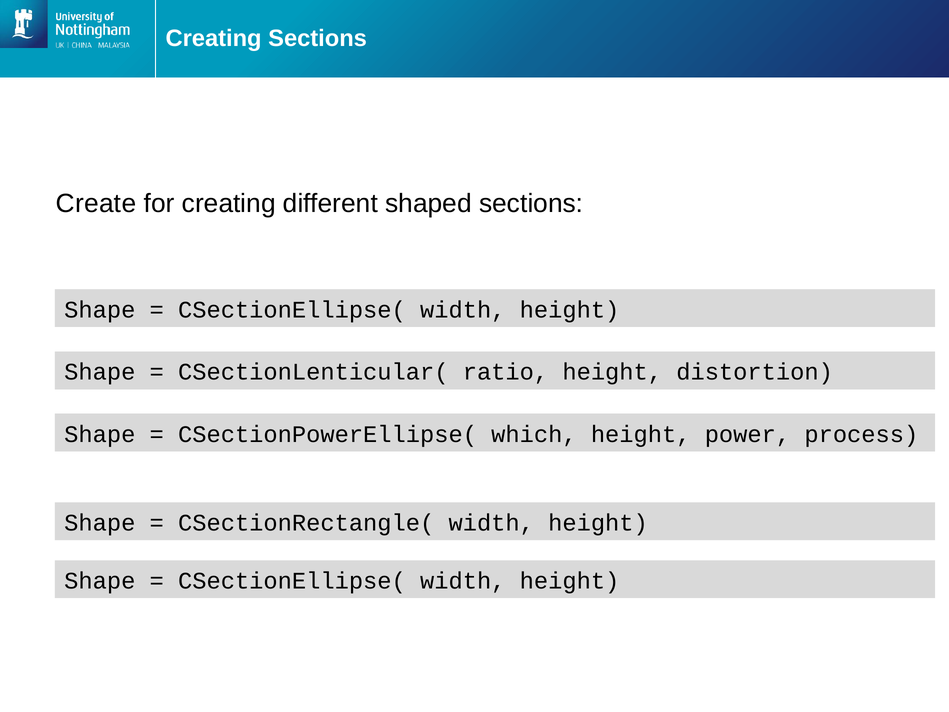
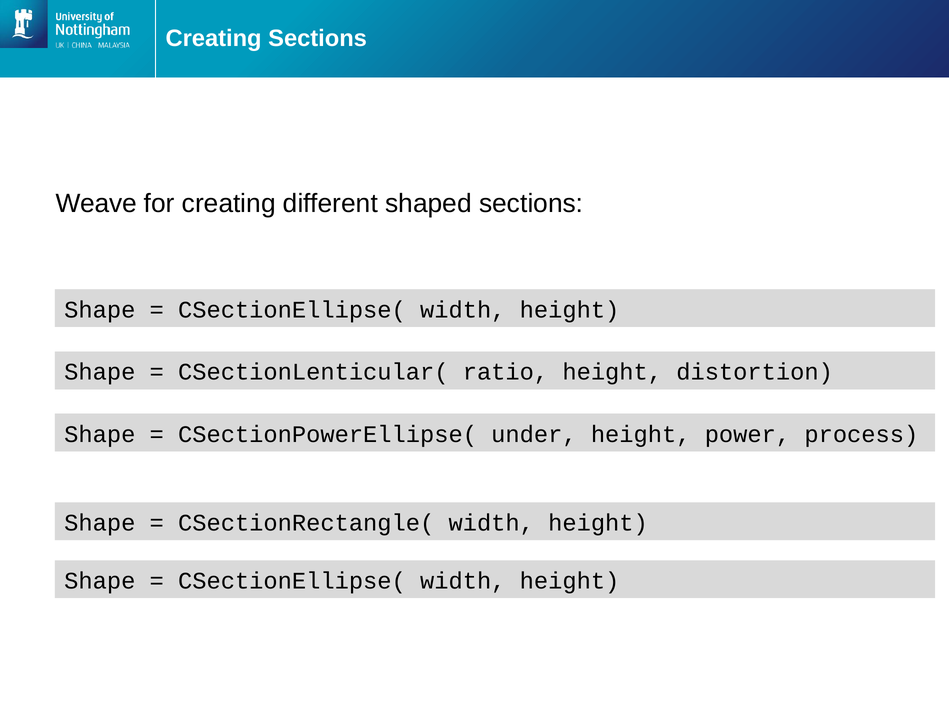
Create: Create -> Weave
which: which -> under
